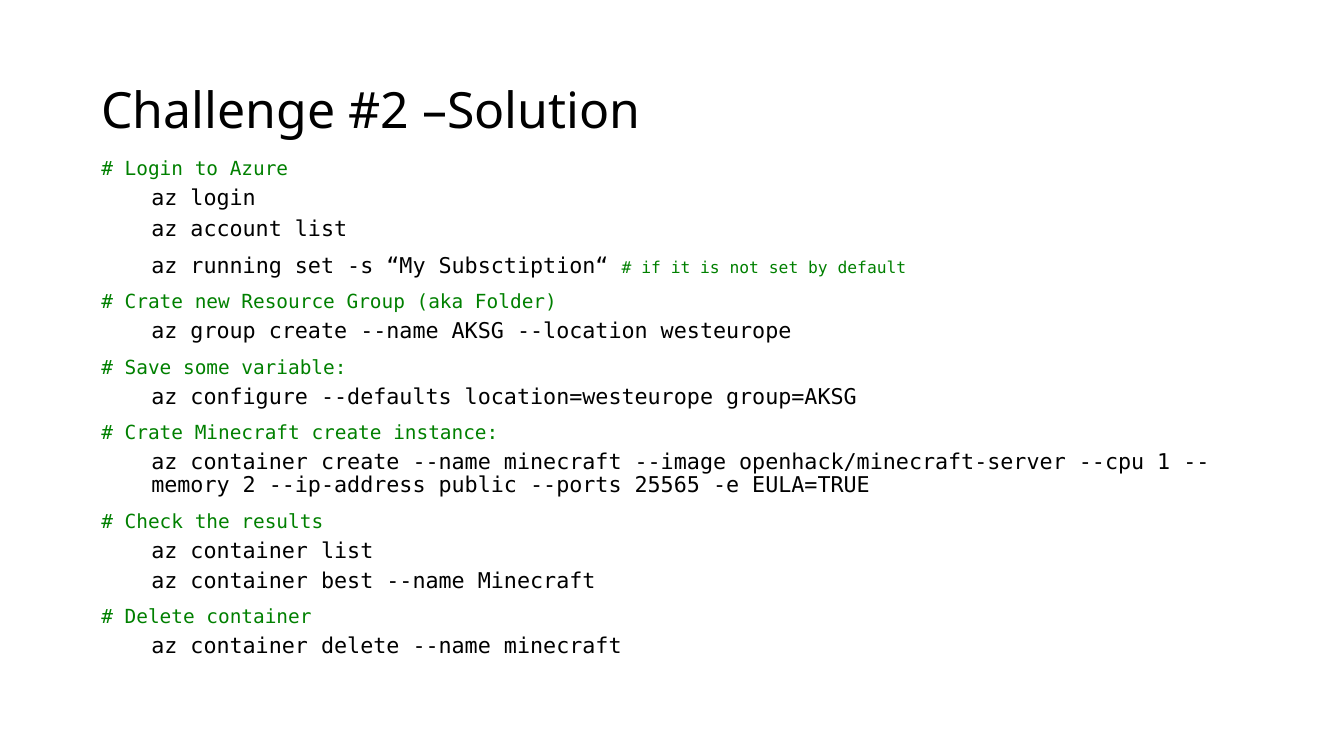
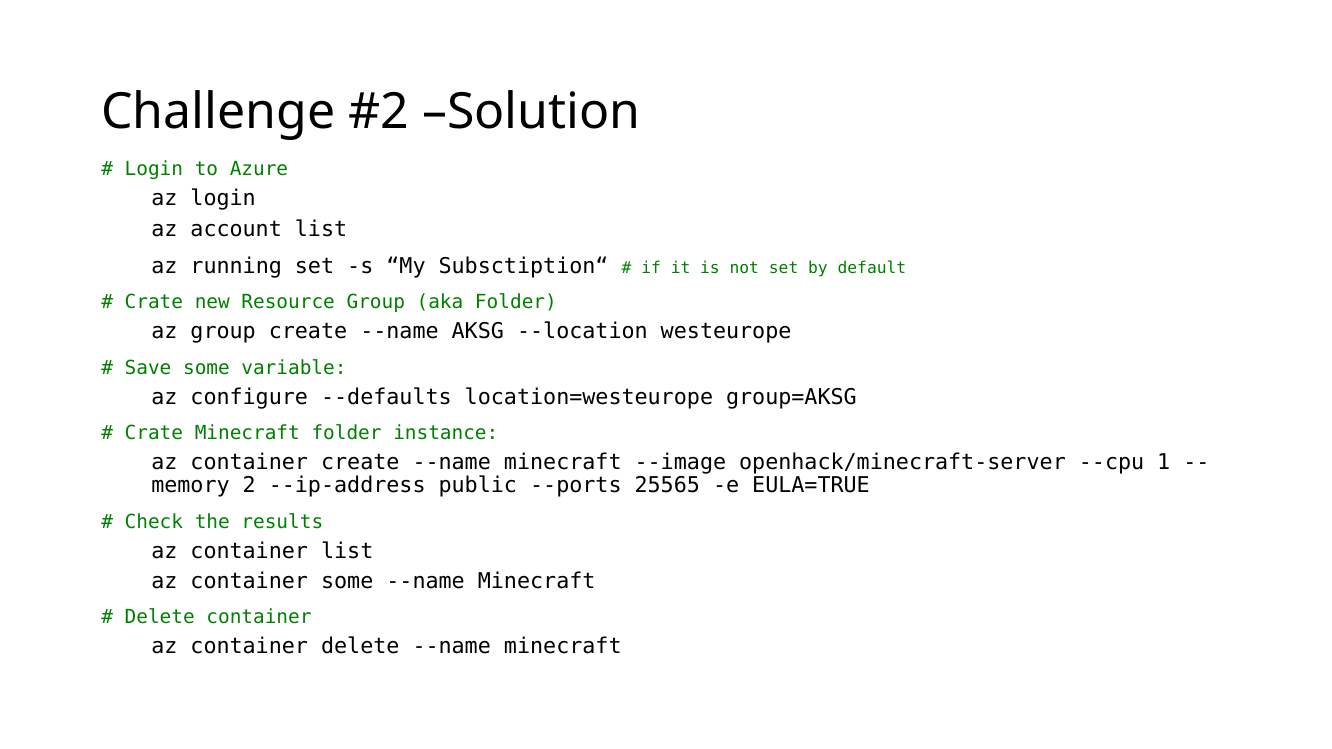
Minecraft create: create -> folder
container best: best -> some
